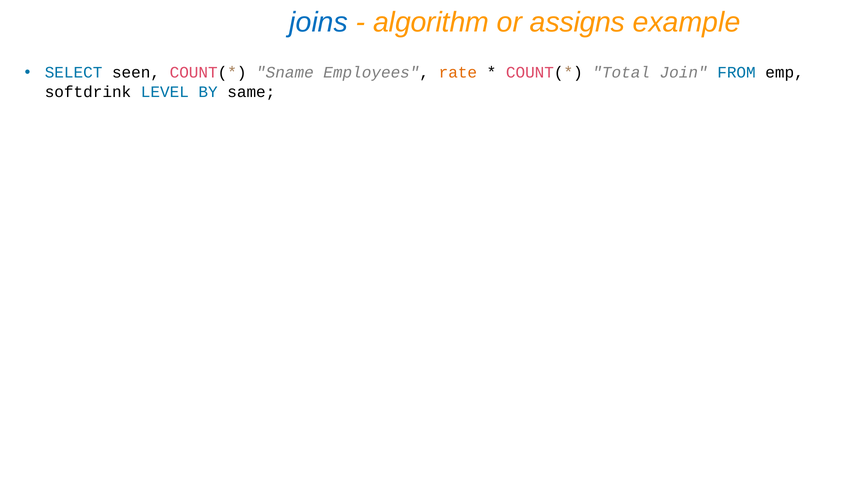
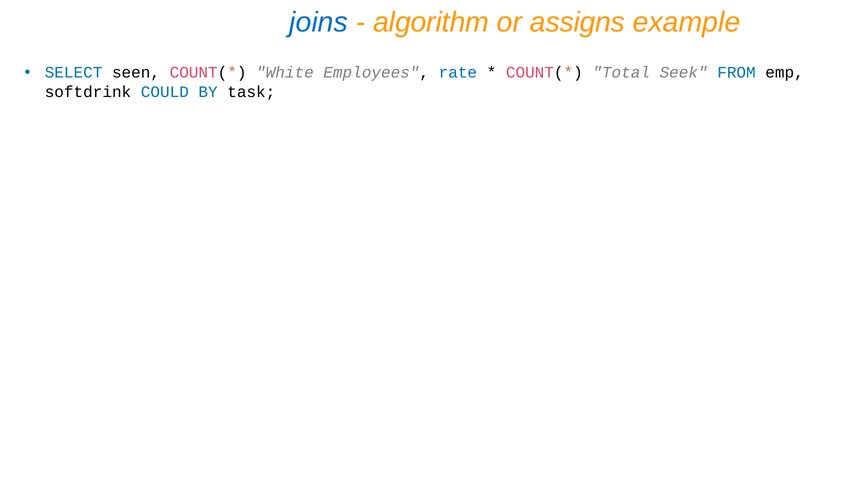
Sname: Sname -> White
rate colour: orange -> blue
Join: Join -> Seek
LEVEL: LEVEL -> COULD
same: same -> task
